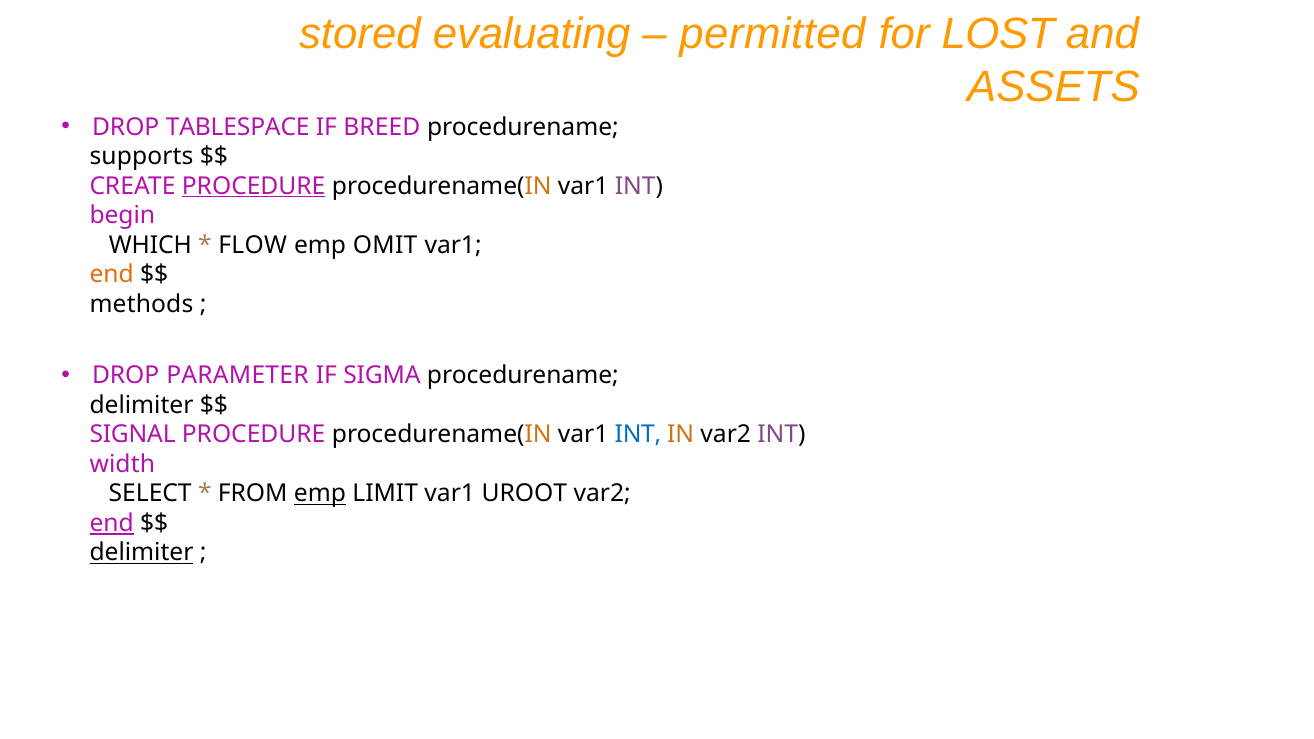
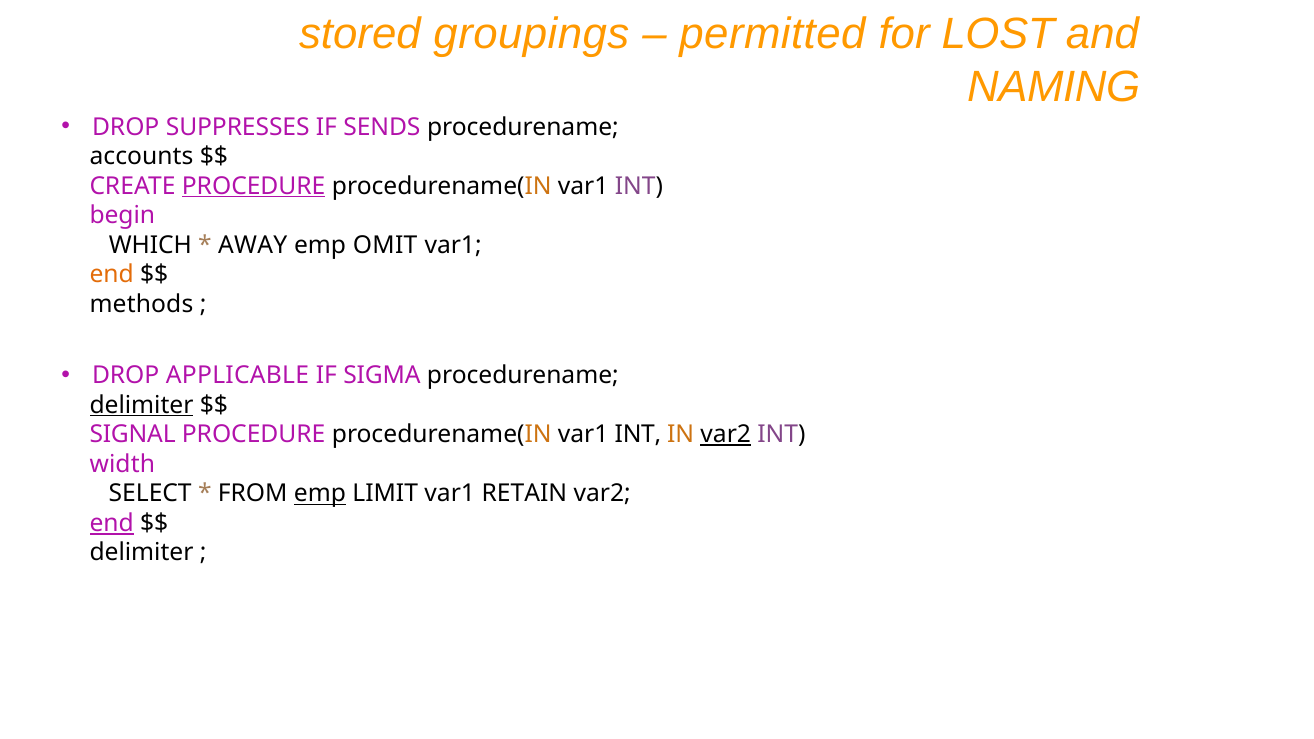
evaluating: evaluating -> groupings
ASSETS: ASSETS -> NAMING
TABLESPACE: TABLESPACE -> SUPPRESSES
BREED: BREED -> SENDS
supports: supports -> accounts
FLOW: FLOW -> AWAY
PARAMETER: PARAMETER -> APPLICABLE
delimiter at (141, 405) underline: none -> present
INT at (638, 435) colour: blue -> black
var2 at (726, 435) underline: none -> present
UROOT: UROOT -> RETAIN
delimiter at (141, 553) underline: present -> none
